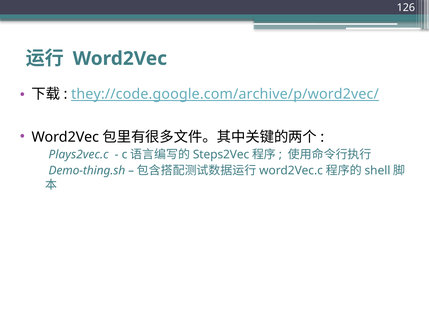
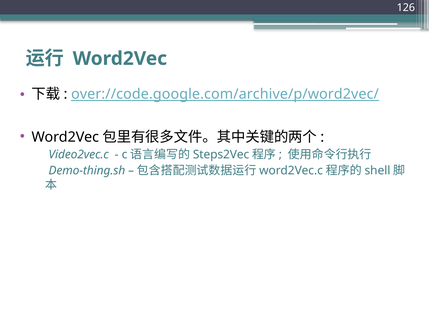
they://code.google.com/archive/p/word2vec/: they://code.google.com/archive/p/word2vec/ -> over://code.google.com/archive/p/word2vec/
Plays2vec.c: Plays2vec.c -> Video2vec.c
